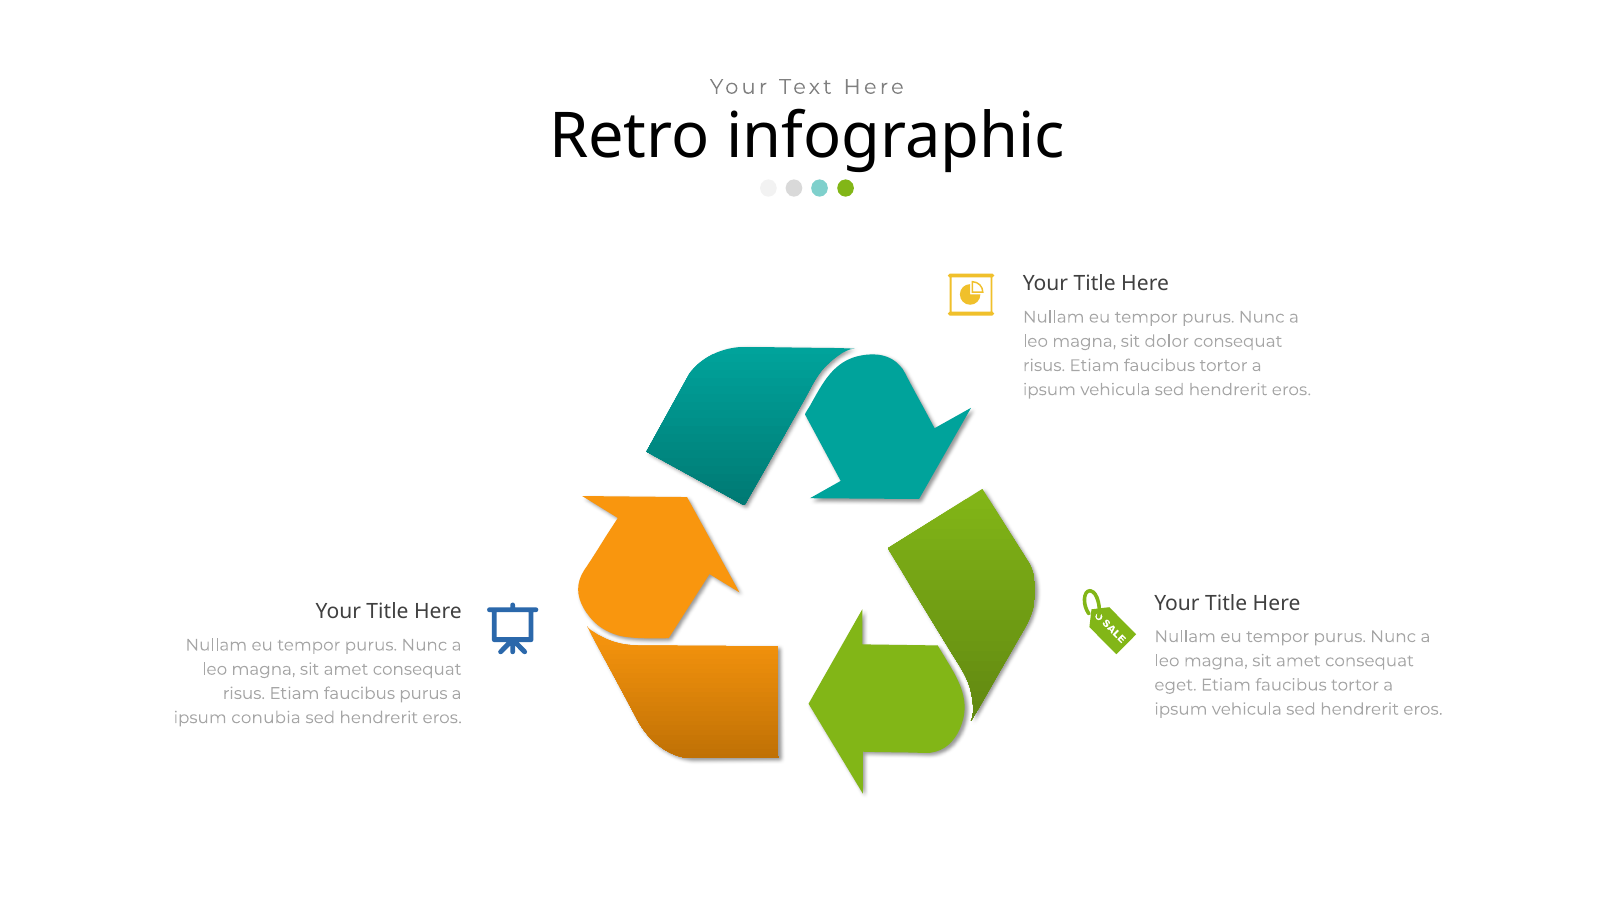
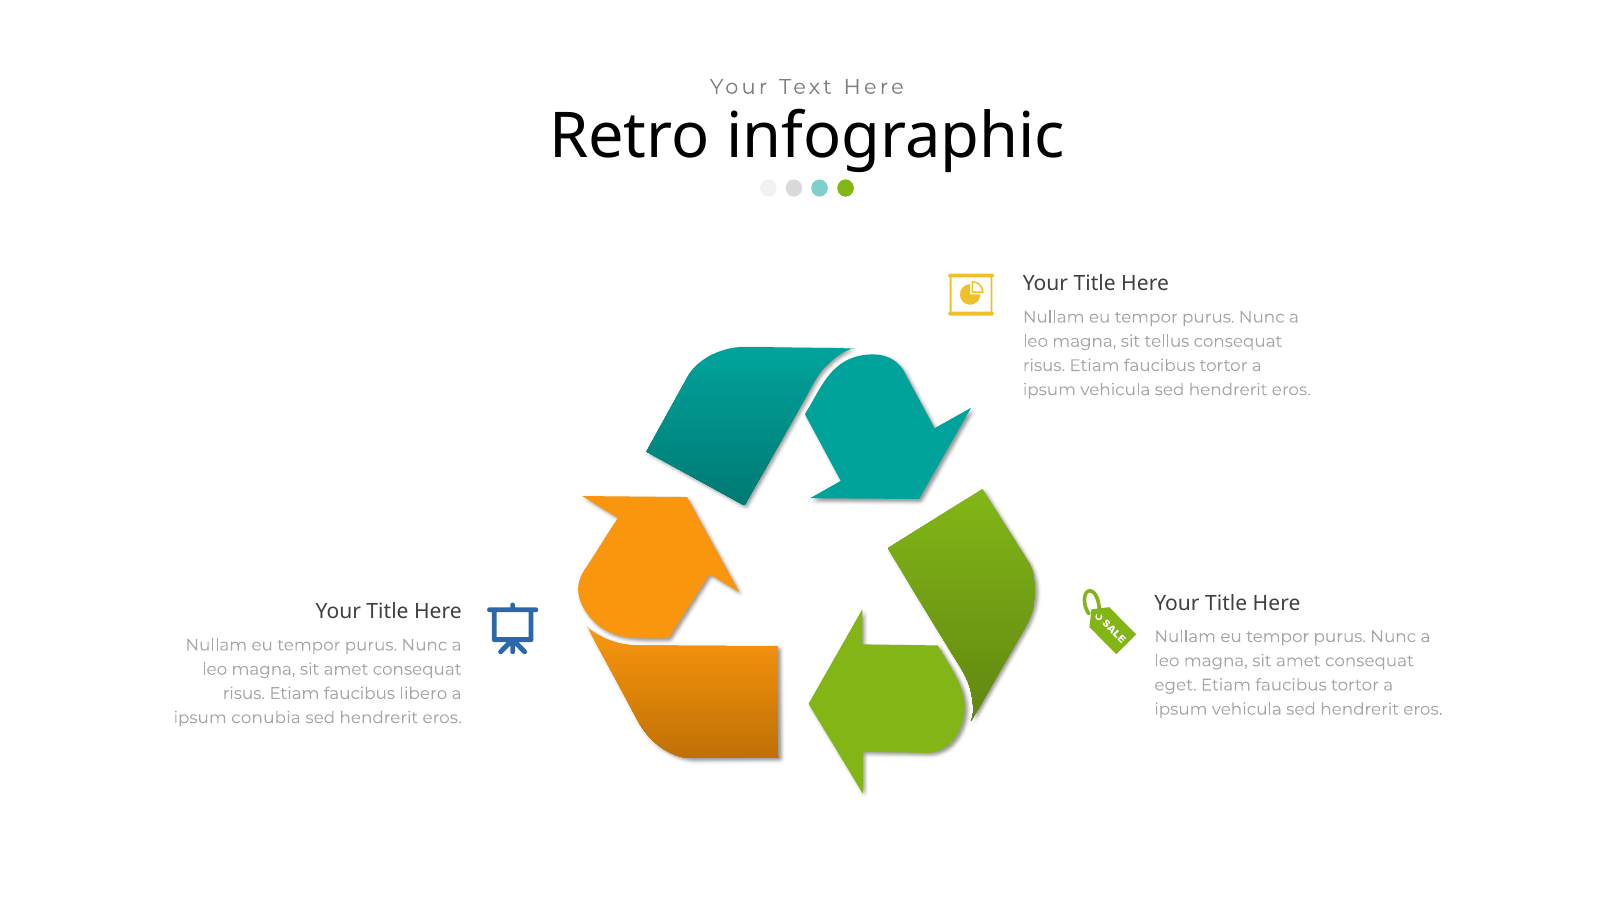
dolor: dolor -> tellus
faucibus purus: purus -> libero
